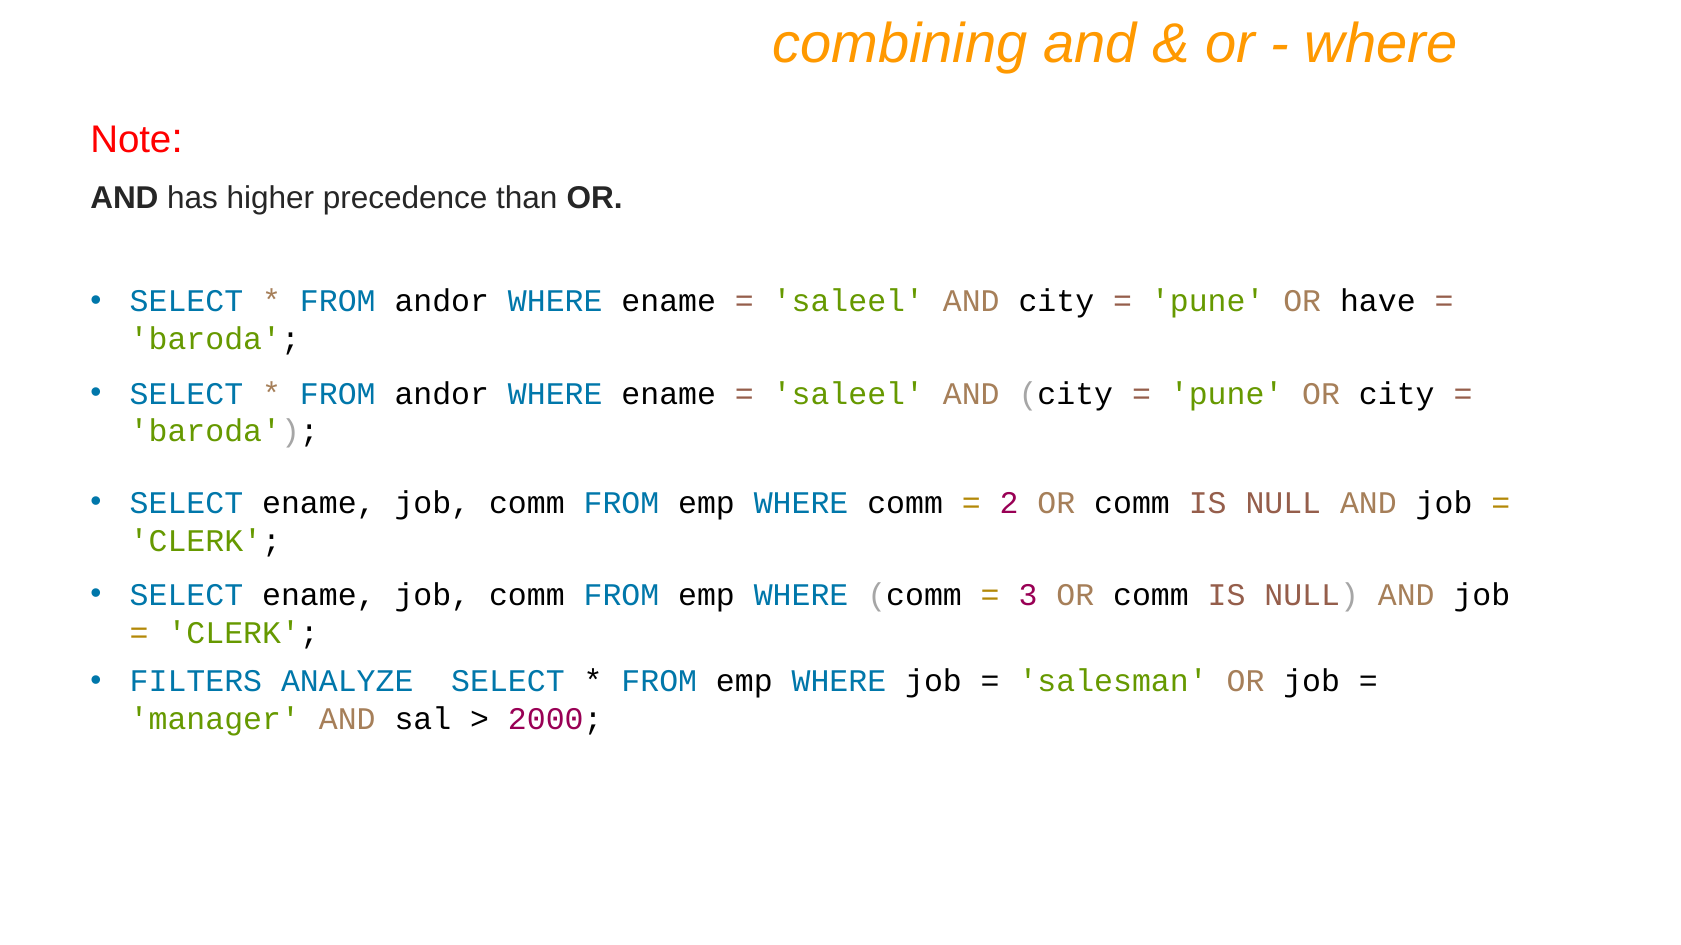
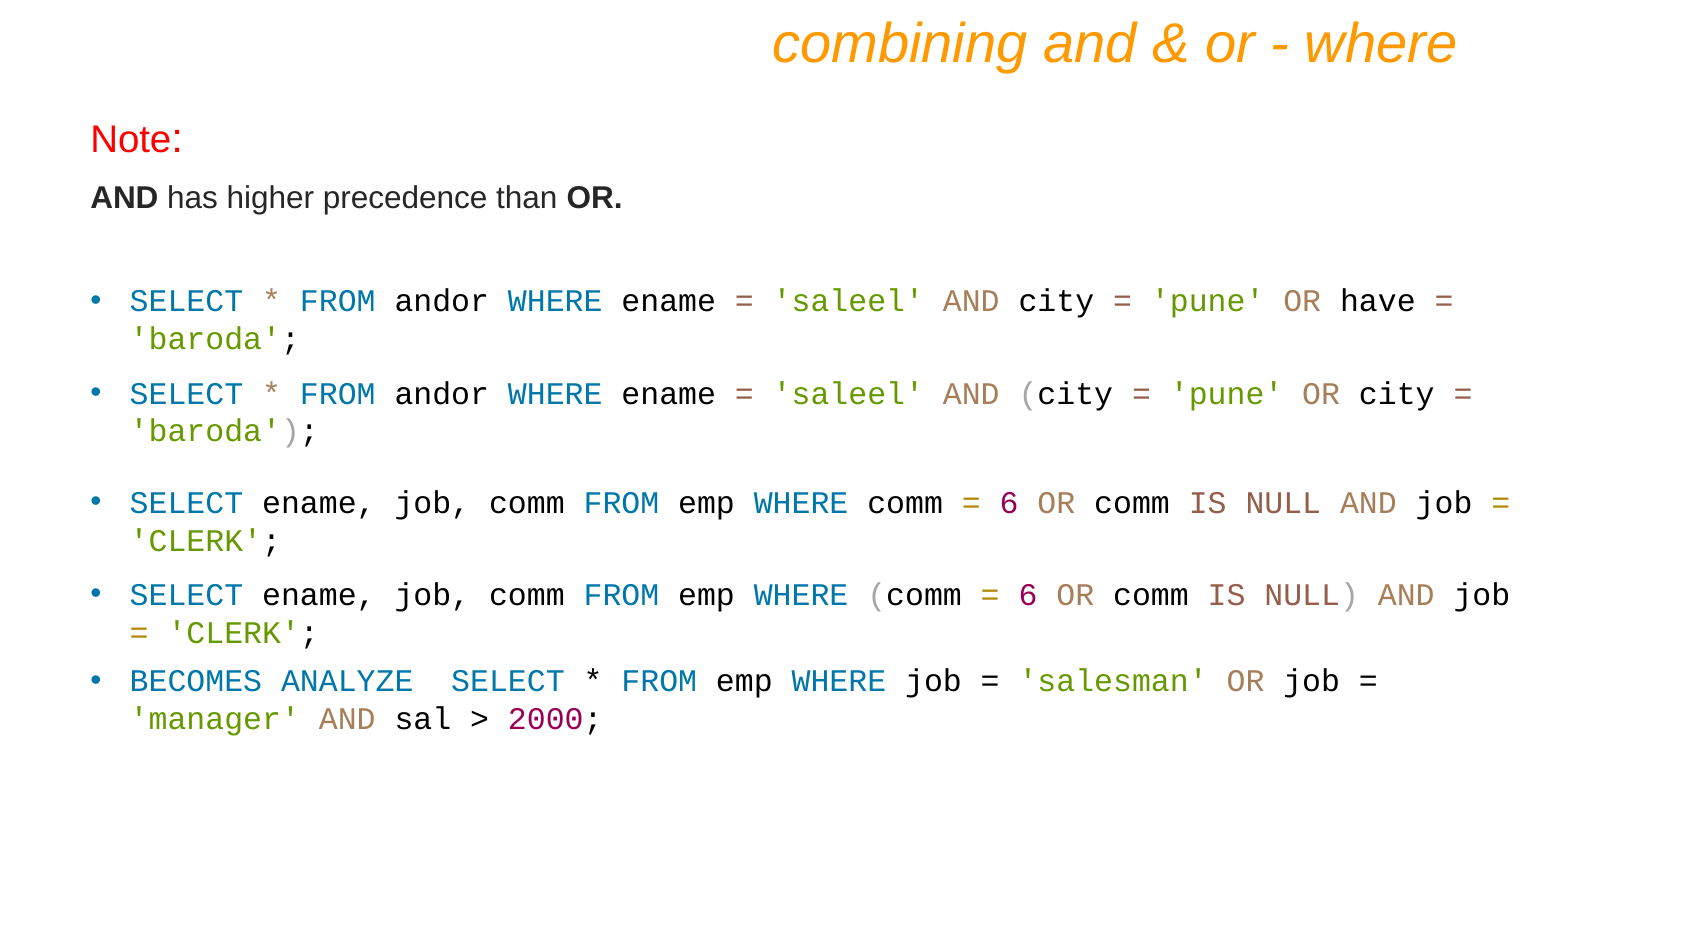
2 at (1009, 503): 2 -> 6
3 at (1028, 596): 3 -> 6
FILTERS: FILTERS -> BECOMES
